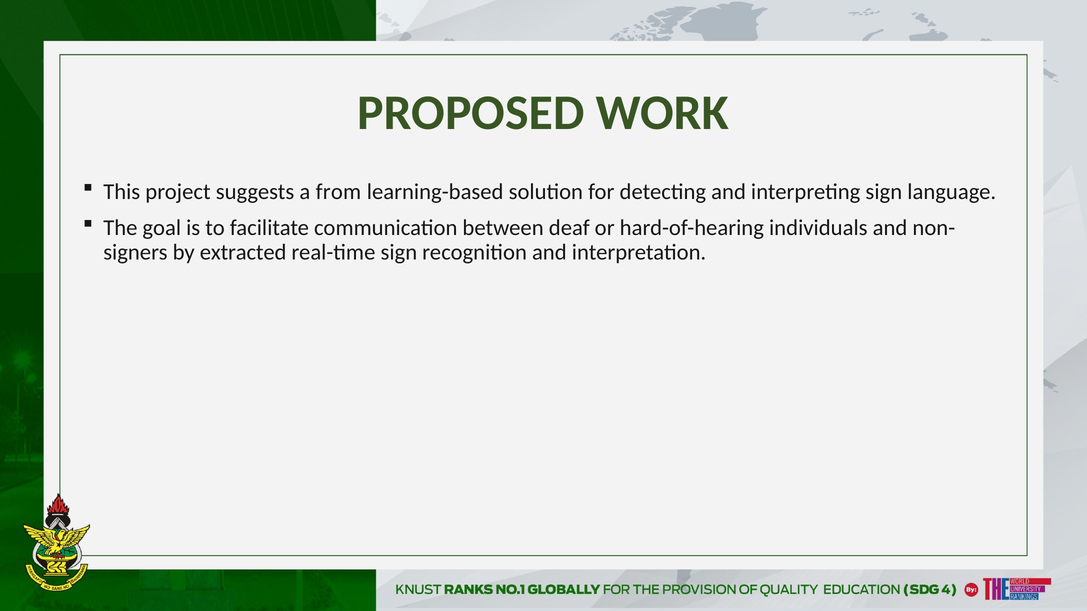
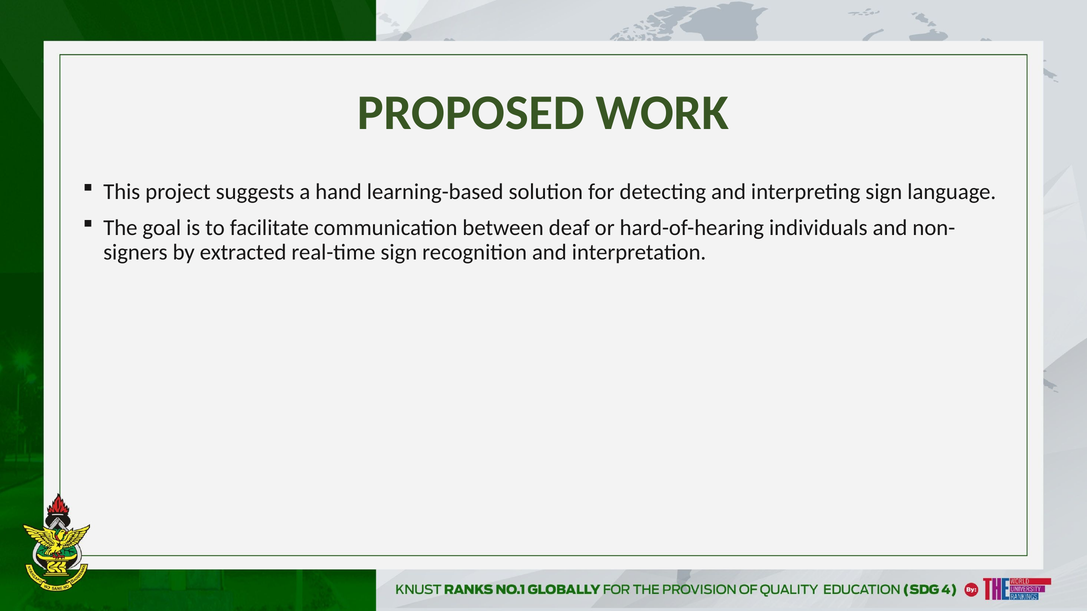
from: from -> hand
